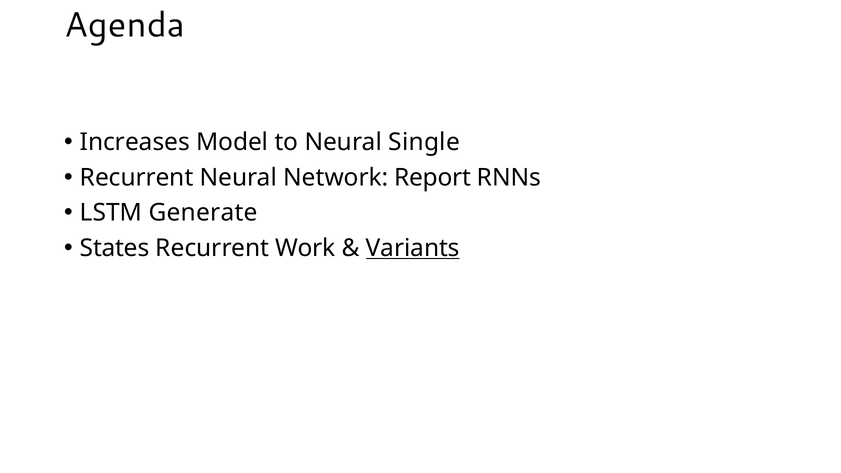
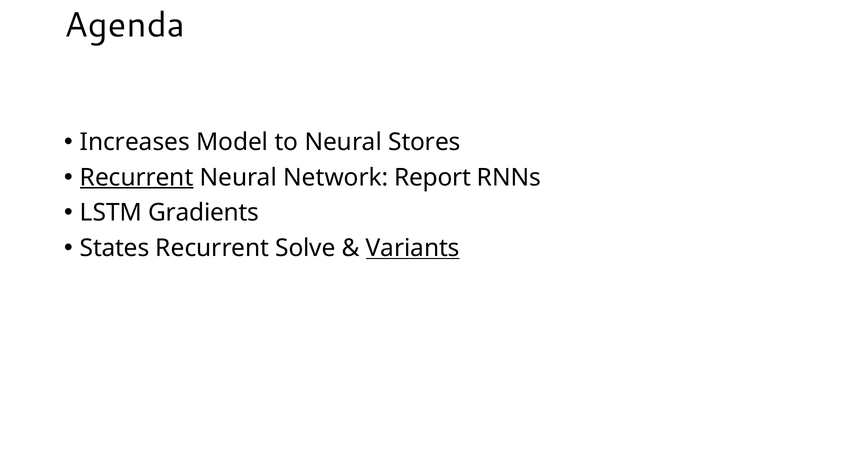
Single: Single -> Stores
Recurrent at (137, 177) underline: none -> present
Generate: Generate -> Gradients
Work: Work -> Solve
